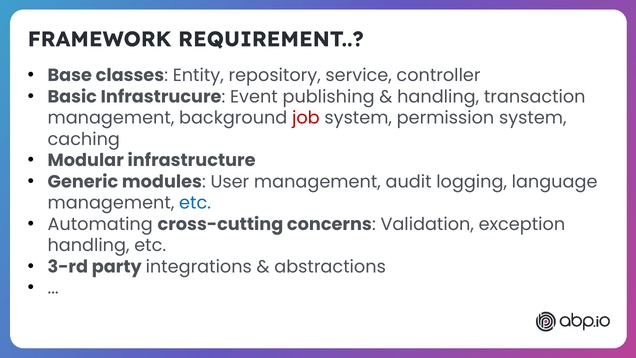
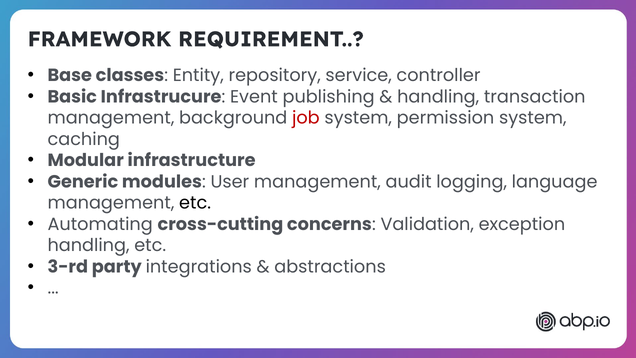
etc at (195, 203) colour: blue -> black
